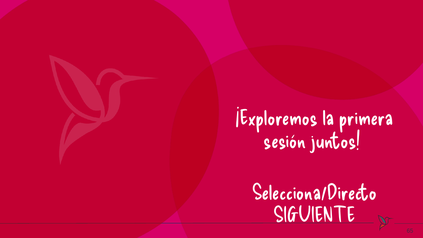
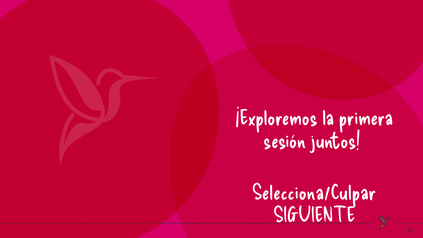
Selecciona/Directo: Selecciona/Directo -> Selecciona/Culpar
